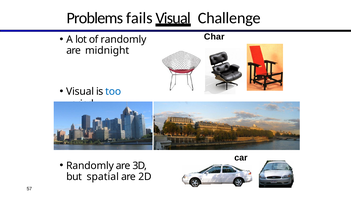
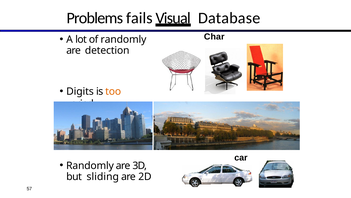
Challenge: Challenge -> Database
midnight: midnight -> detection
Visual at (80, 91): Visual -> Digits
too colour: blue -> orange
spatial: spatial -> sliding
